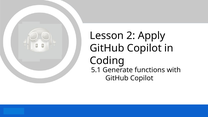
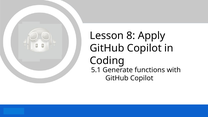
2: 2 -> 8
